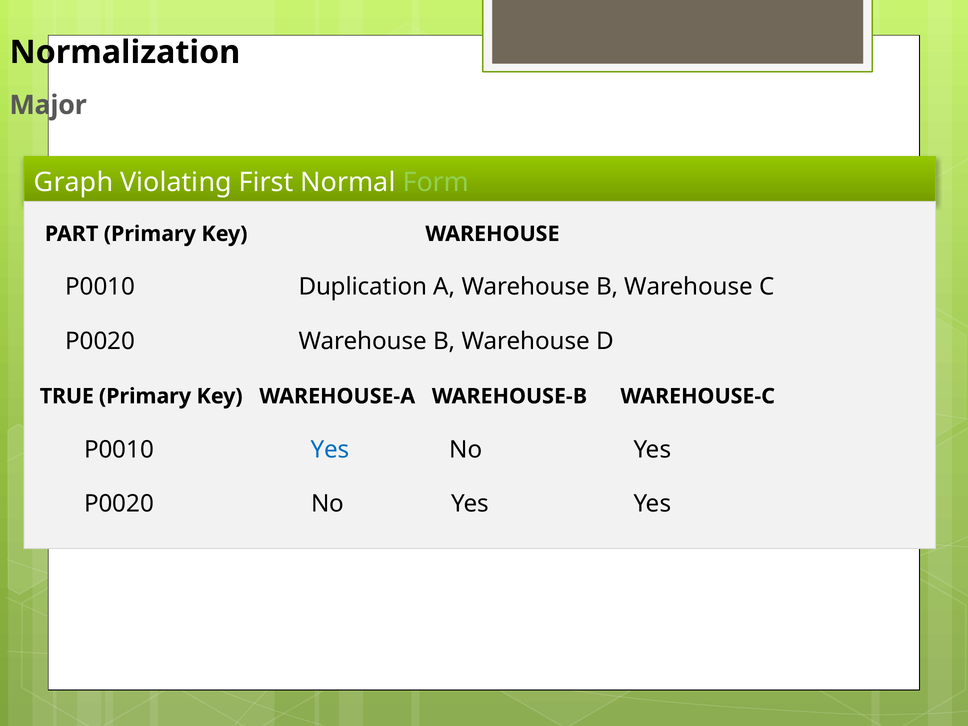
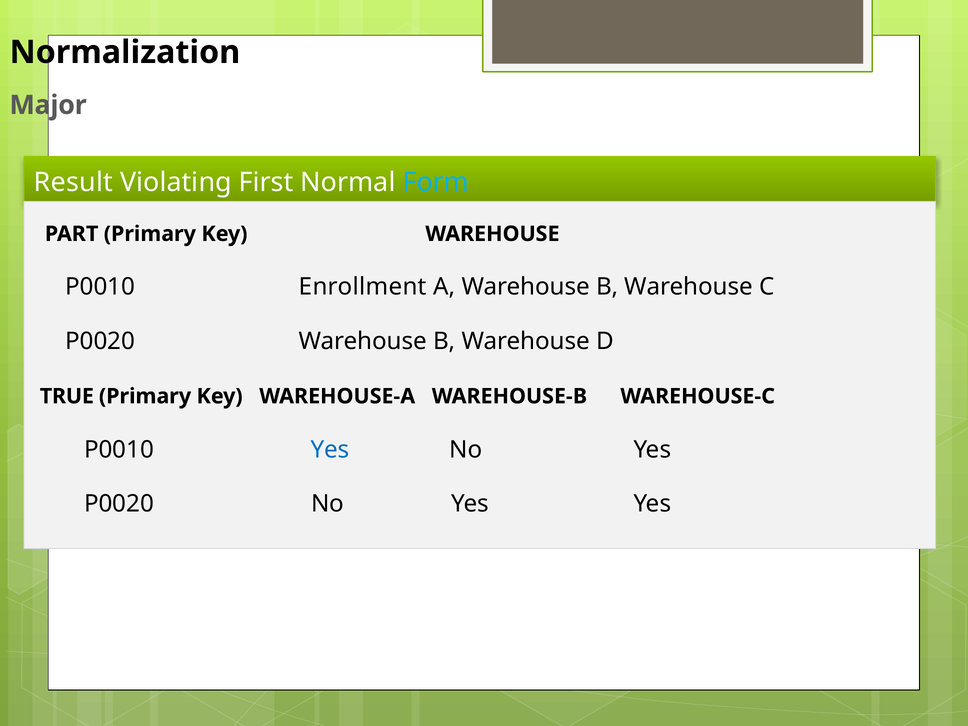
Graph: Graph -> Result
Form colour: light green -> light blue
Duplication: Duplication -> Enrollment
